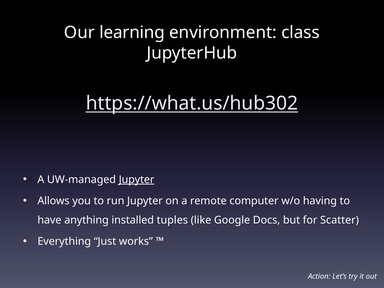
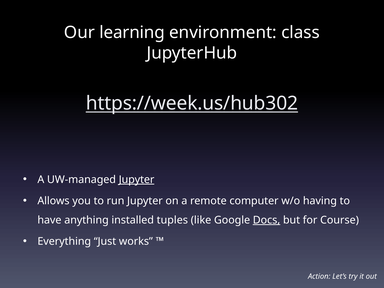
https://what.us/hub302: https://what.us/hub302 -> https://week.us/hub302
Docs underline: none -> present
Scatter: Scatter -> Course
